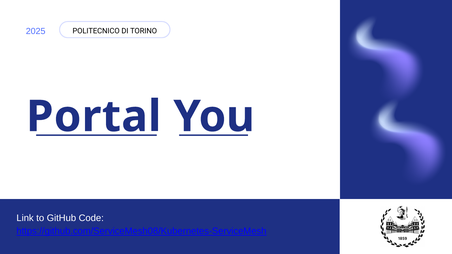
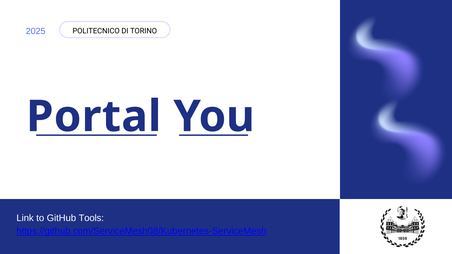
Code: Code -> Tools
